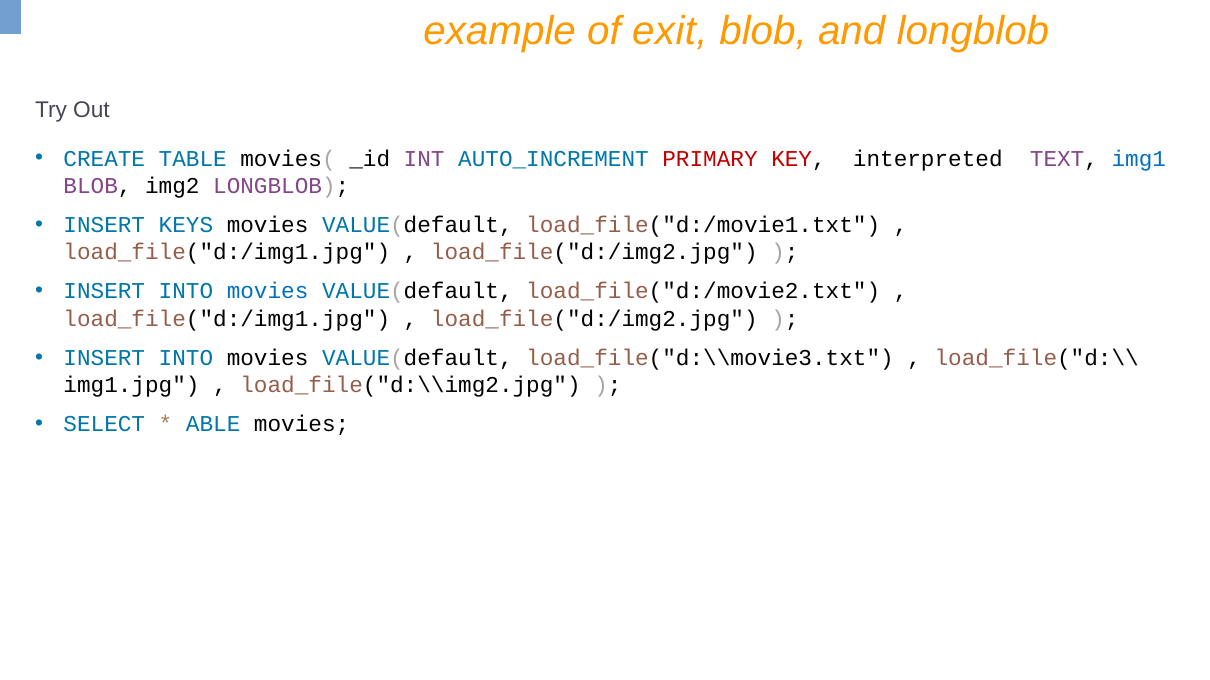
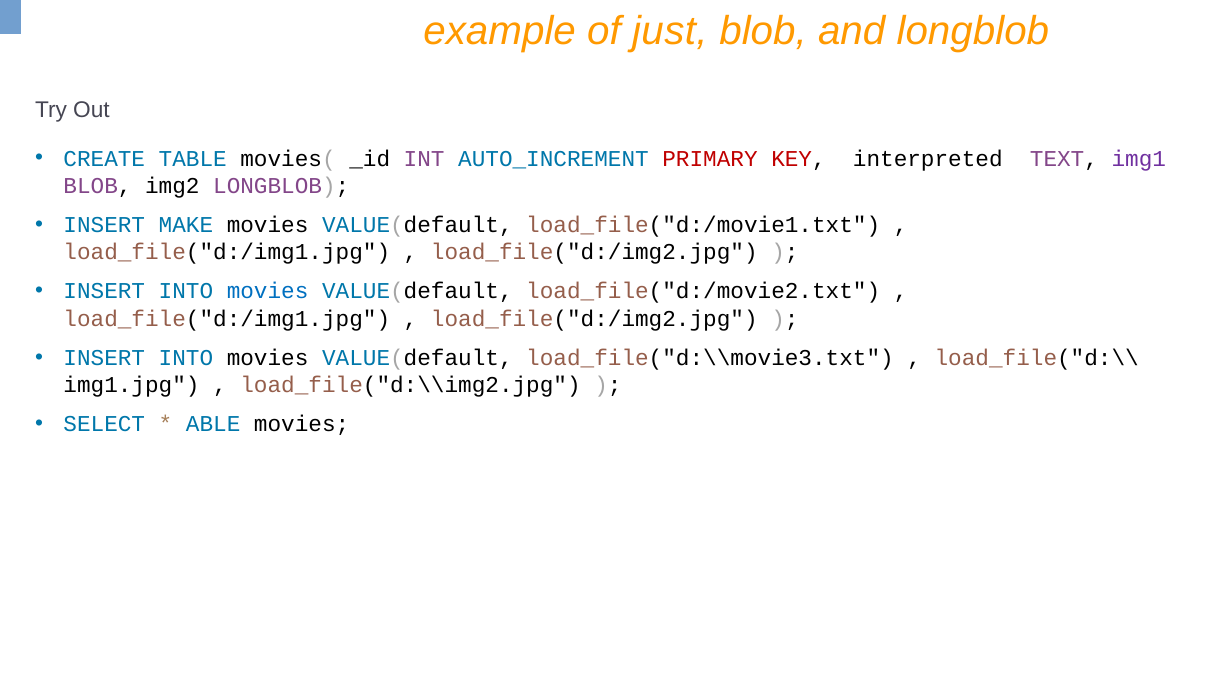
exit: exit -> just
img1 colour: blue -> purple
KEYS: KEYS -> MAKE
